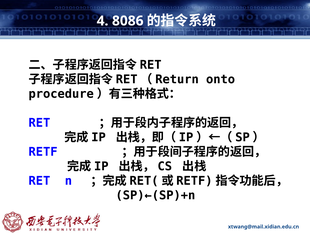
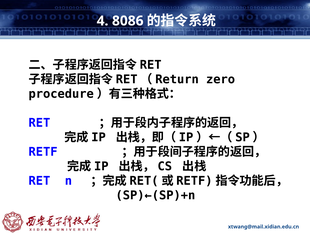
onto: onto -> zero
